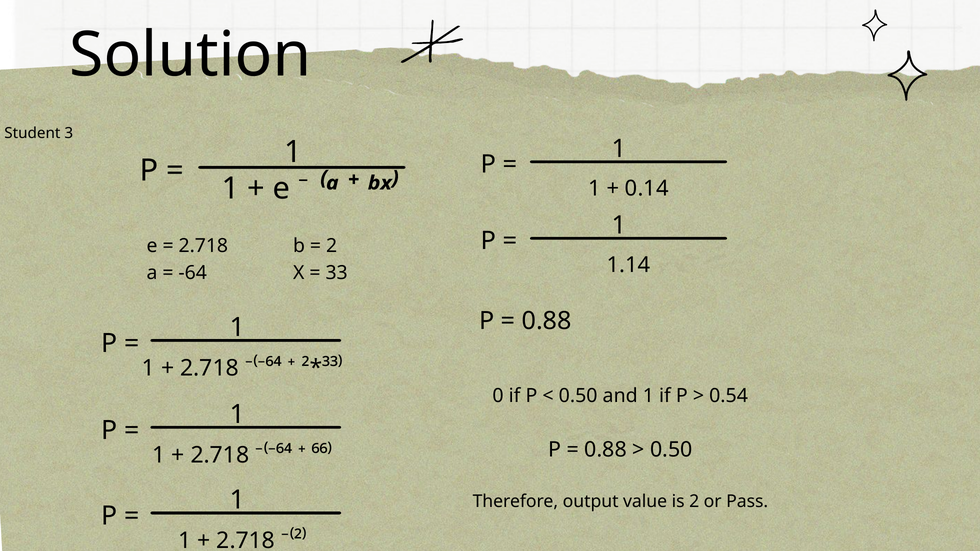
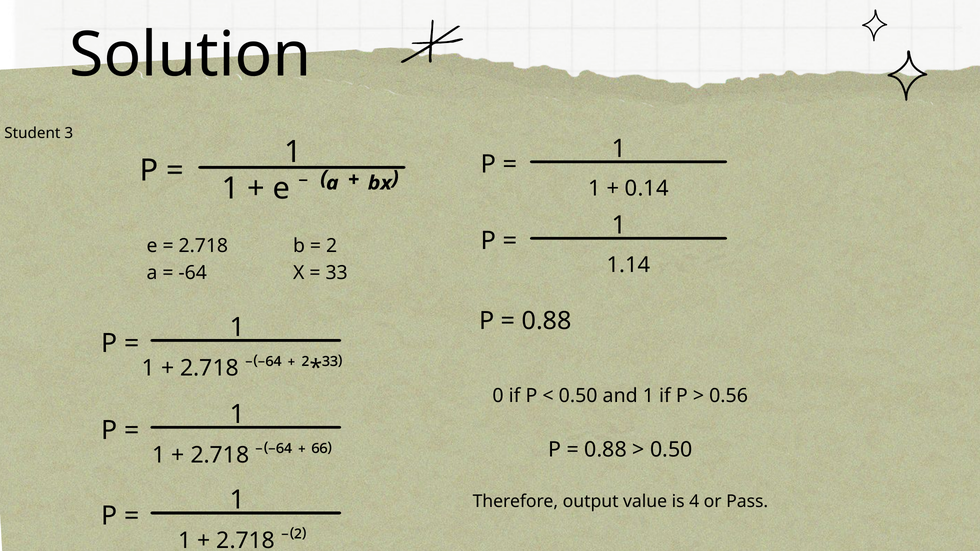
0.54: 0.54 -> 0.56
is 2: 2 -> 4
